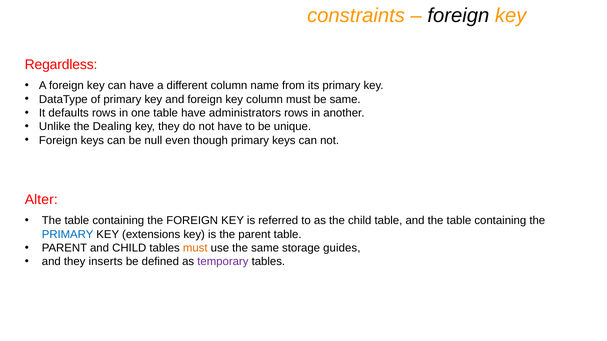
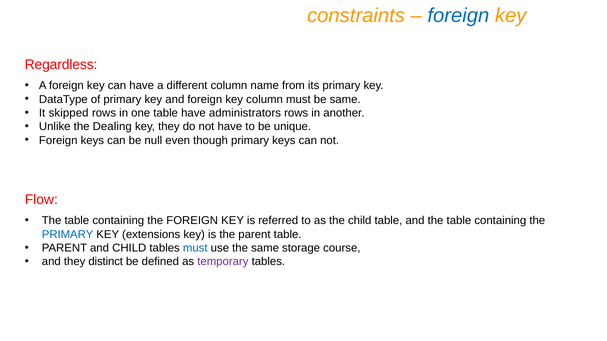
foreign at (458, 16) colour: black -> blue
defaults: defaults -> skipped
Alter: Alter -> Flow
must at (195, 248) colour: orange -> blue
guides: guides -> course
inserts: inserts -> distinct
